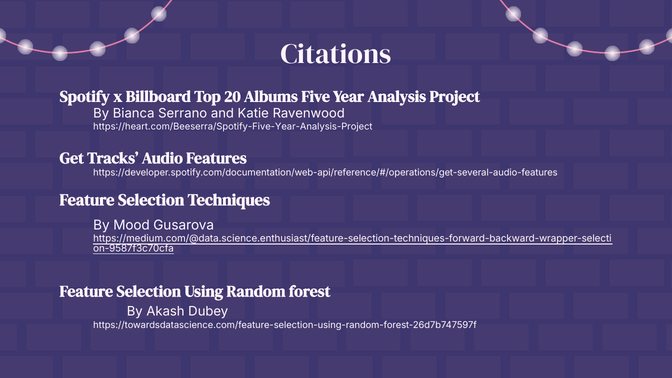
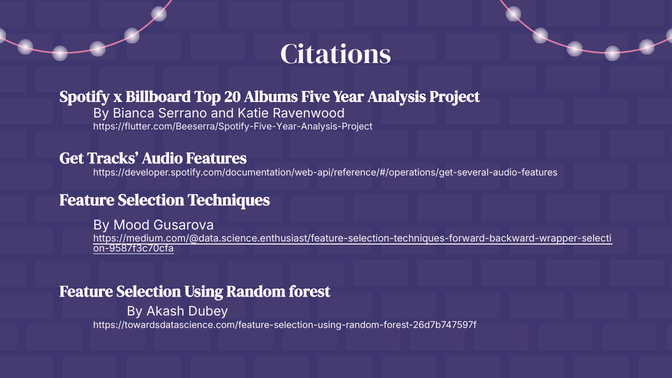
https://heart.com/Beeserra/Spotify-Five-Year-Analysis-Project: https://heart.com/Beeserra/Spotify-Five-Year-Analysis-Project -> https://flutter.com/Beeserra/Spotify-Five-Year-Analysis-Project
